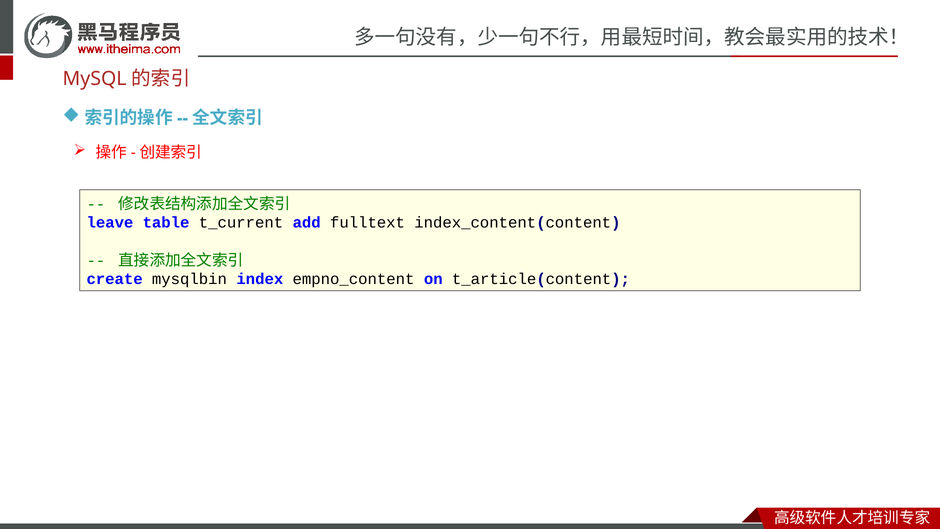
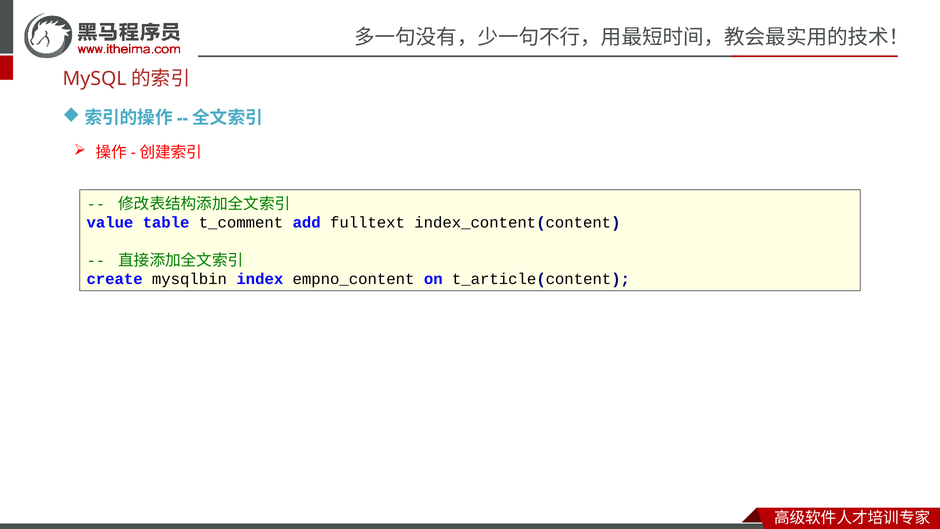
leave: leave -> value
t_current: t_current -> t_comment
